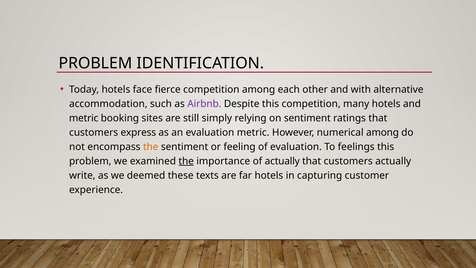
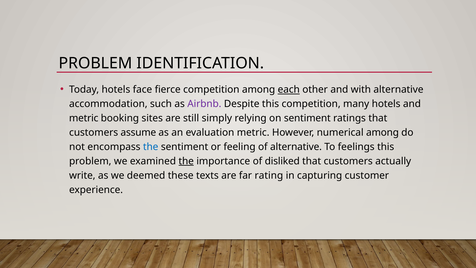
each underline: none -> present
express: express -> assume
the at (151, 147) colour: orange -> blue
of evaluation: evaluation -> alternative
of actually: actually -> disliked
far hotels: hotels -> rating
